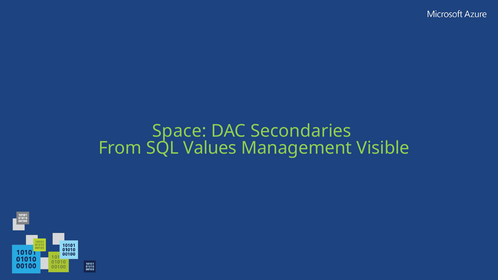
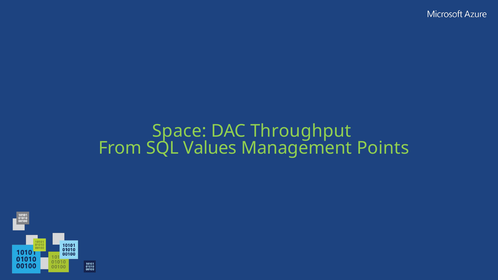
Secondaries: Secondaries -> Throughput
Visible: Visible -> Points
